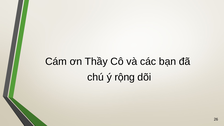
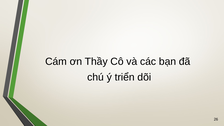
rộng: rộng -> triển
